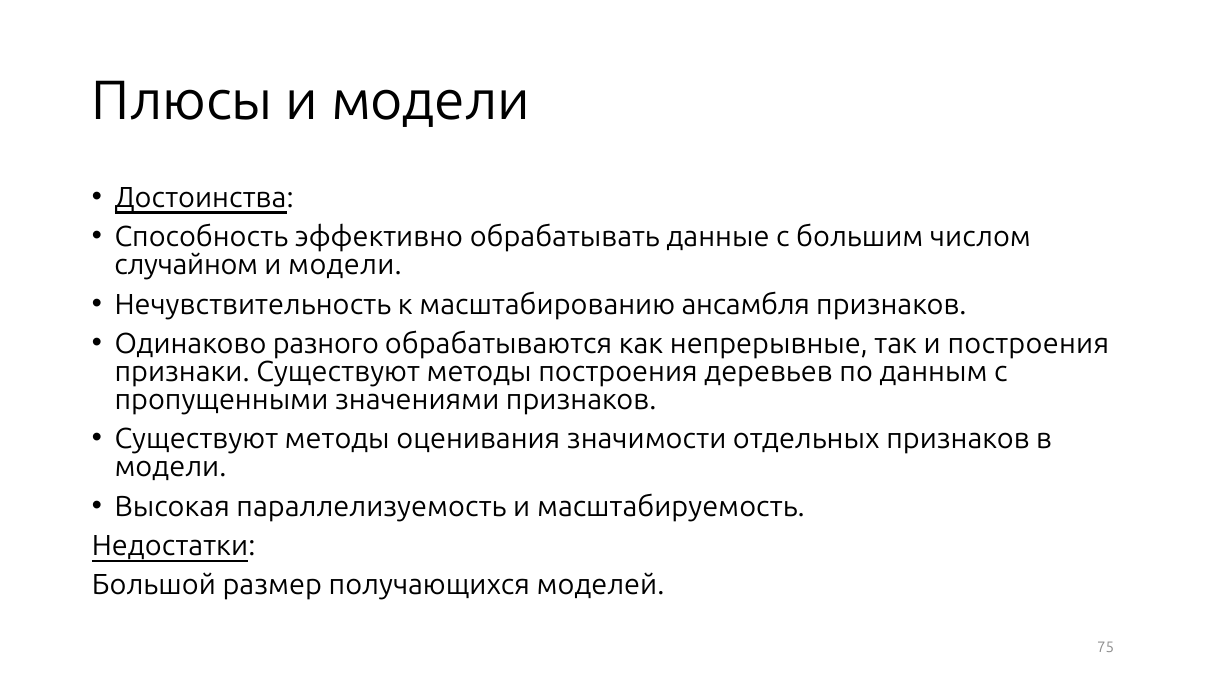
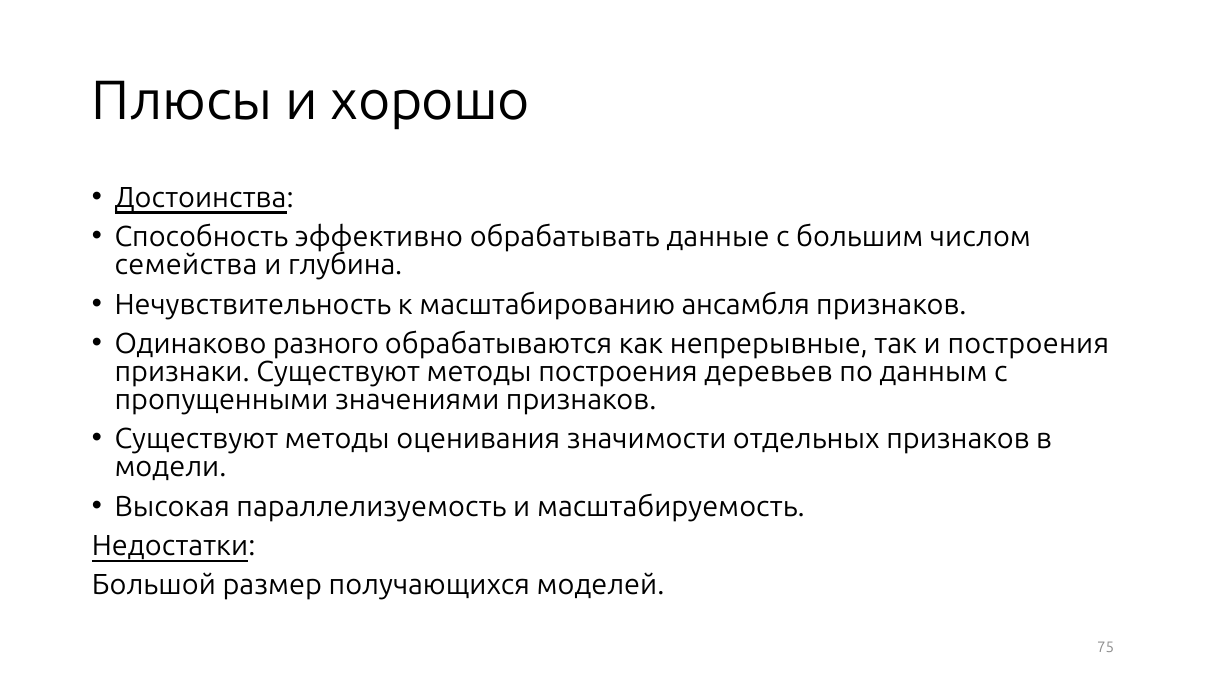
Плюсы и модели: модели -> хорошо
случайном: случайном -> семейства
модели at (345, 265): модели -> глубина
